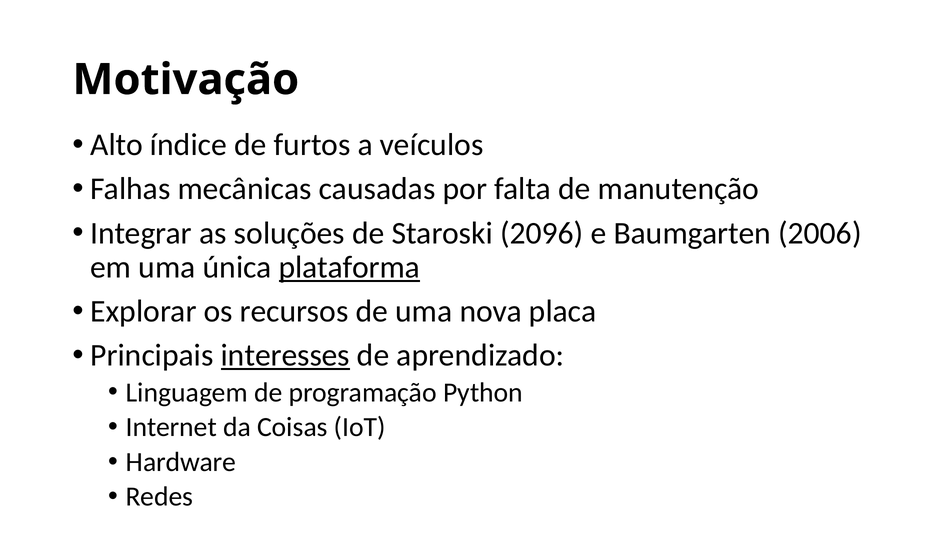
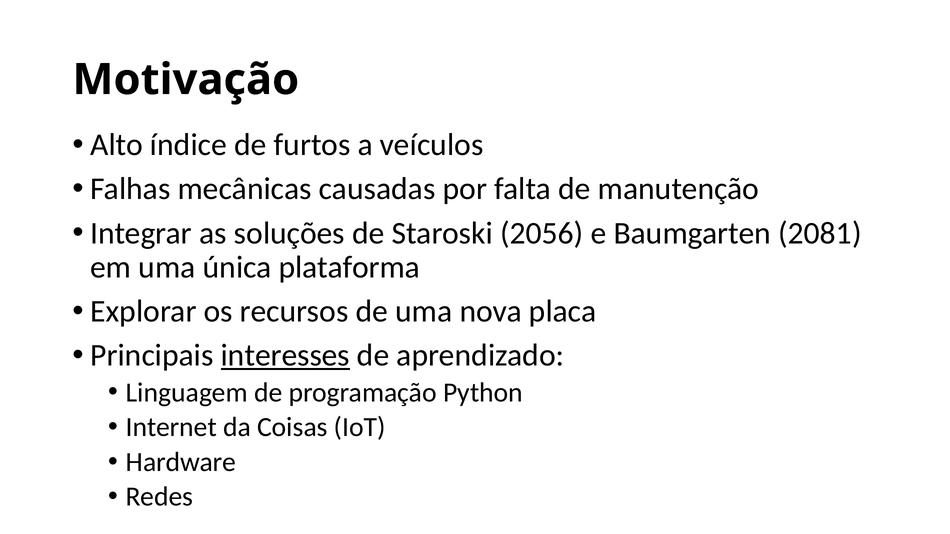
2096: 2096 -> 2056
2006: 2006 -> 2081
plataforma underline: present -> none
